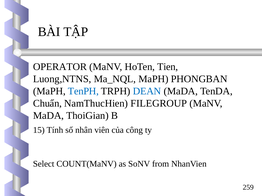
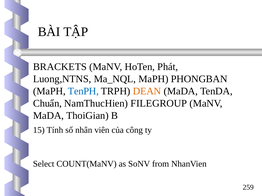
OPERATOR: OPERATOR -> BRACKETS
Tien: Tien -> Phát
DEAN colour: blue -> orange
